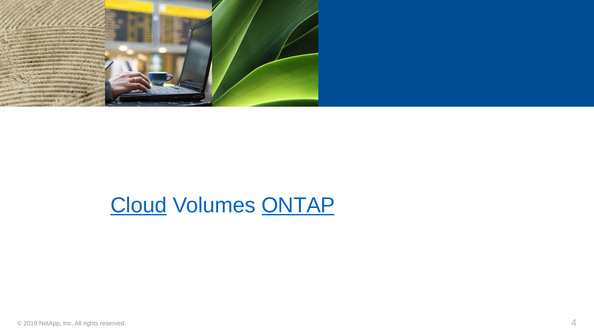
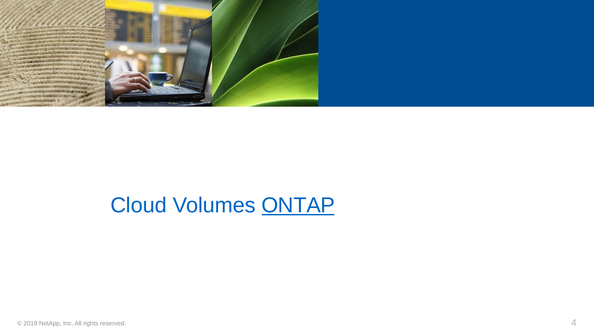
Cloud underline: present -> none
